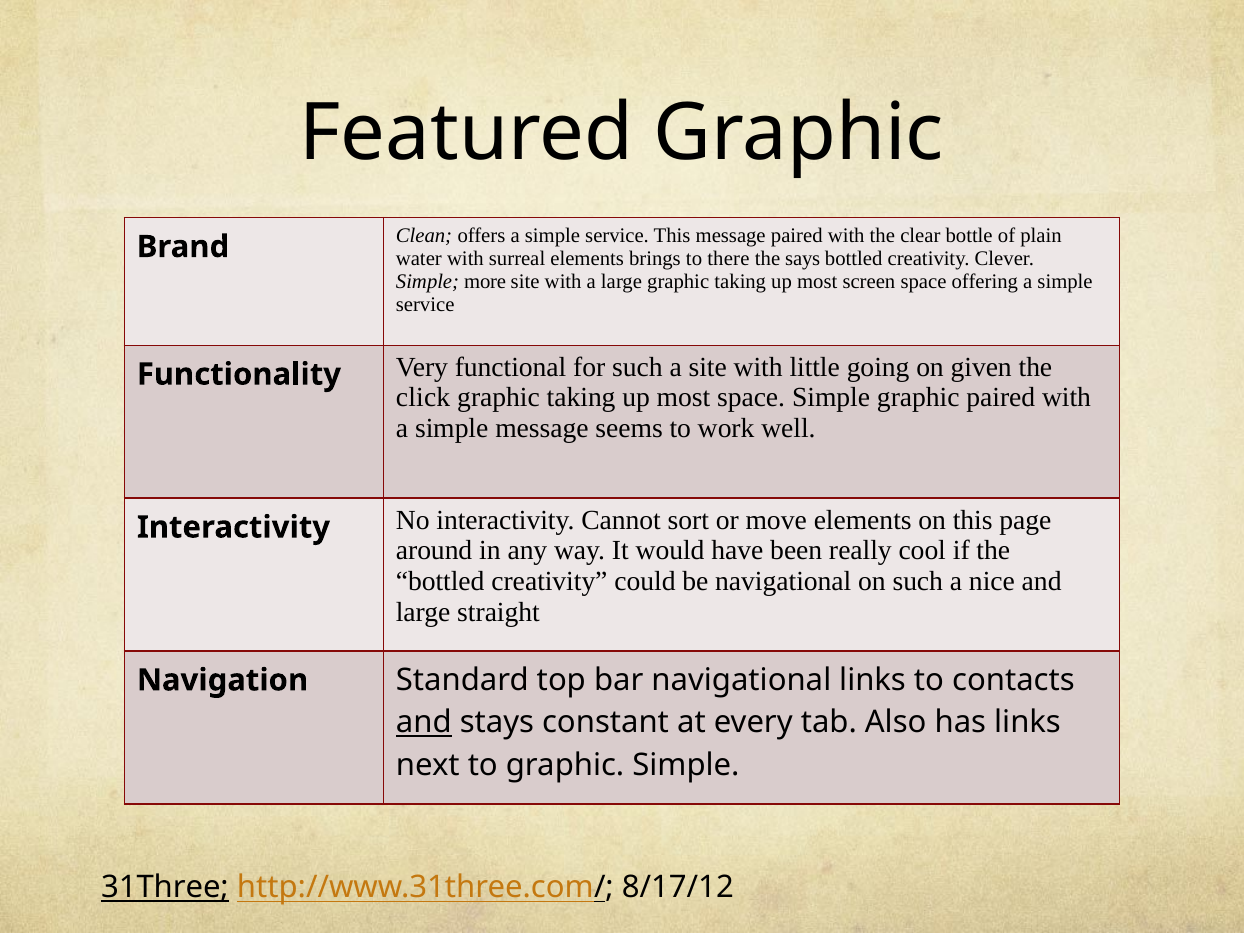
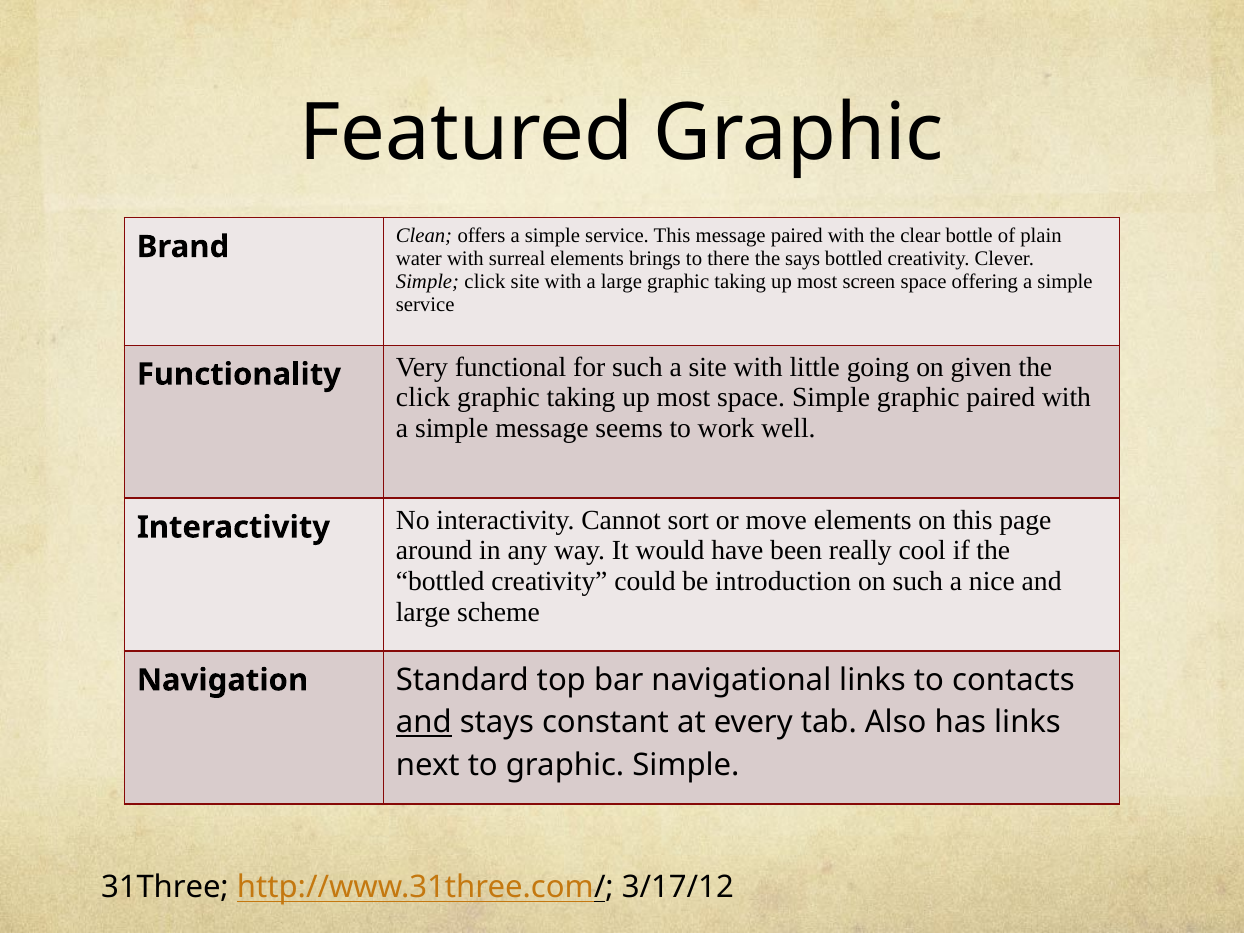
Simple more: more -> click
be navigational: navigational -> introduction
straight: straight -> scheme
31Three underline: present -> none
8/17/12: 8/17/12 -> 3/17/12
